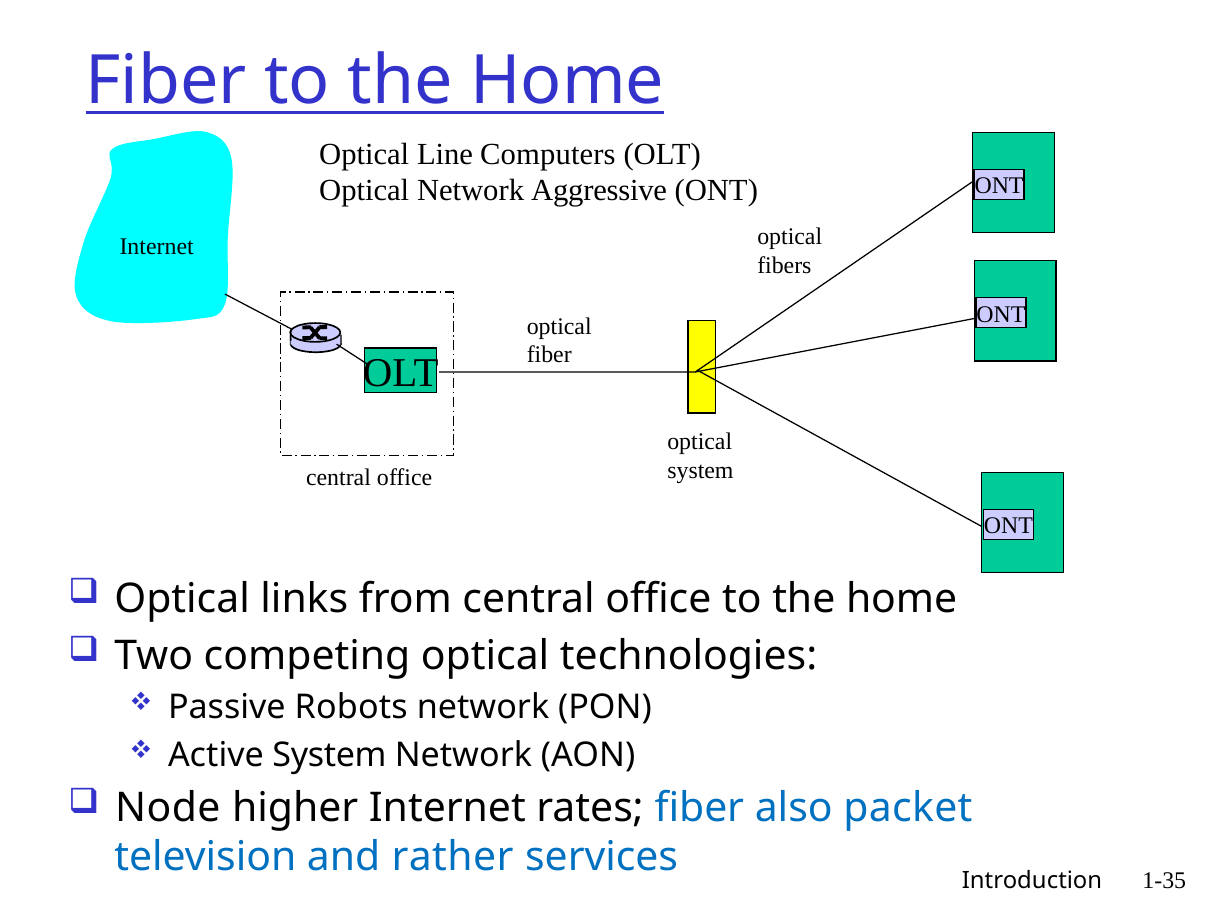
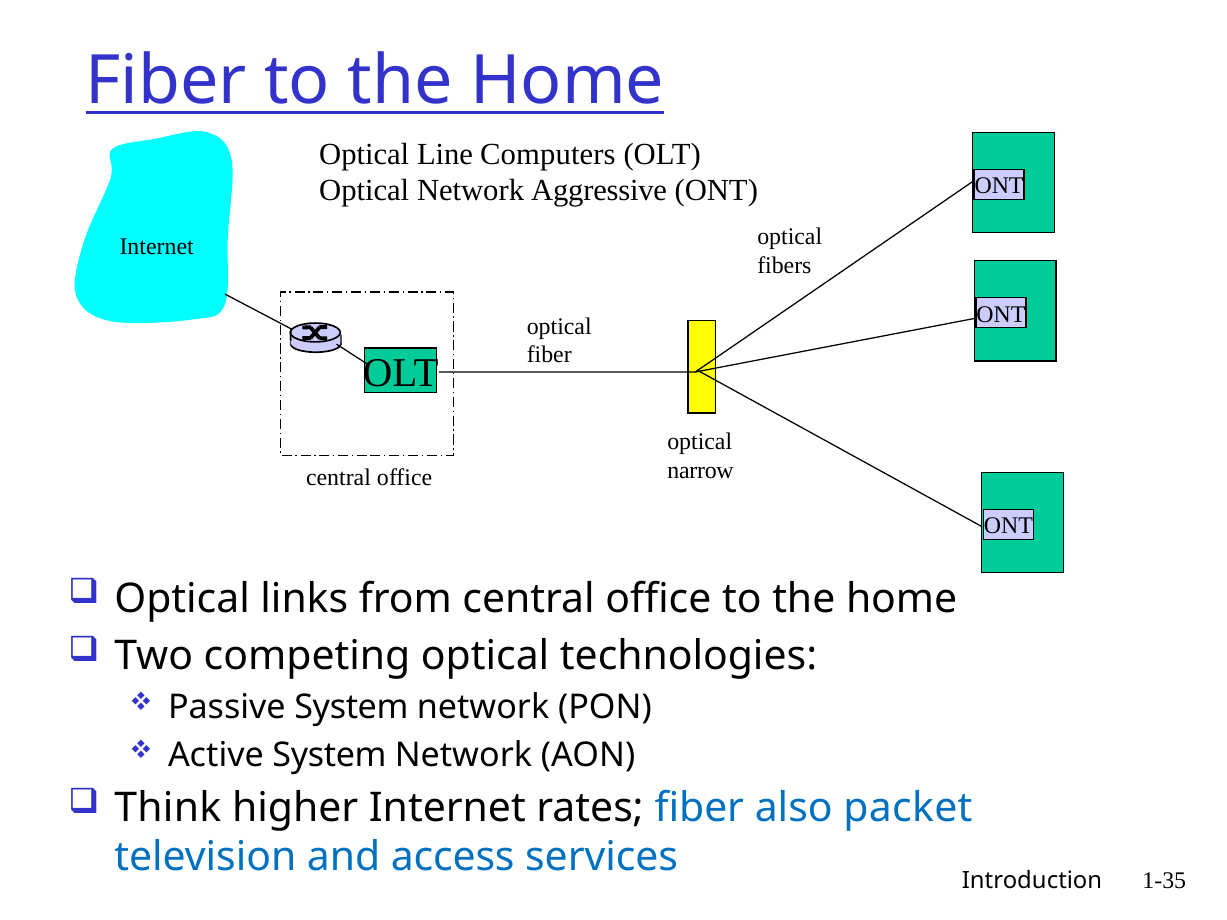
system at (700, 470): system -> narrow
Passive Robots: Robots -> System
Node: Node -> Think
rather: rather -> access
